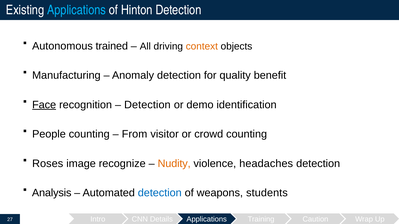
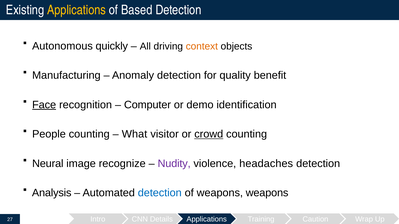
Applications at (77, 10) colour: light blue -> yellow
Hinton: Hinton -> Based
trained: trained -> quickly
Detection at (147, 105): Detection -> Computer
From: From -> What
crowd underline: none -> present
Roses: Roses -> Neural
Nudity colour: orange -> purple
weapons students: students -> weapons
